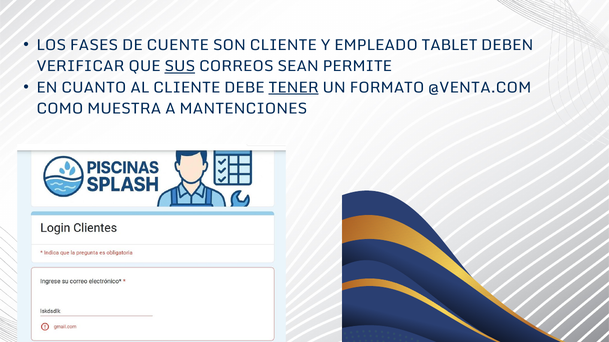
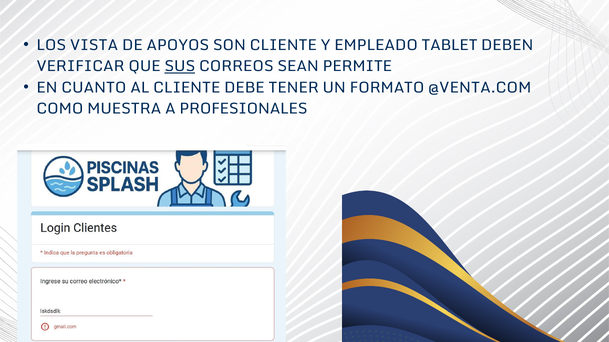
FASES: FASES -> VISTA
CUENTE: CUENTE -> APOYOS
TENER underline: present -> none
MANTENCIONES: MANTENCIONES -> PROFESIONALES
